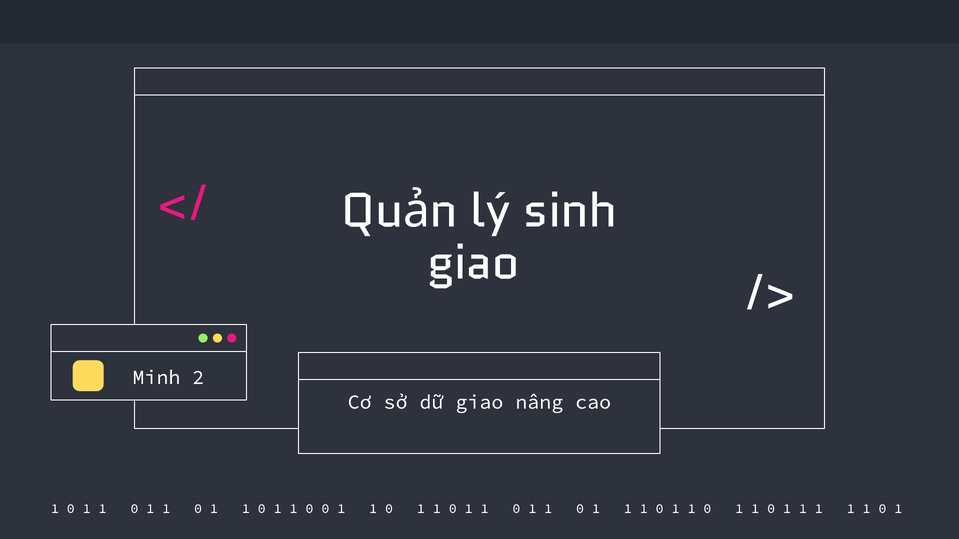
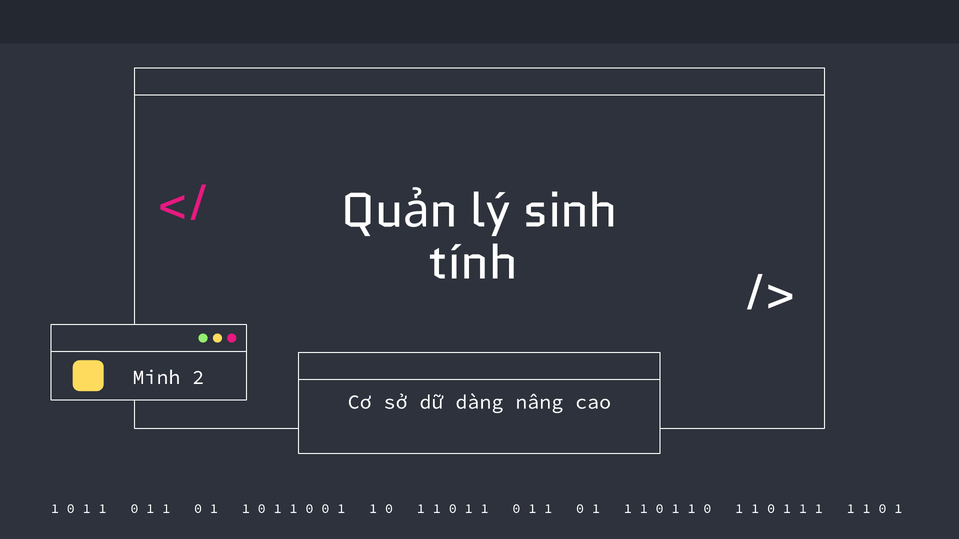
giao at (473, 263): giao -> tính
dữ giao: giao -> dàng
